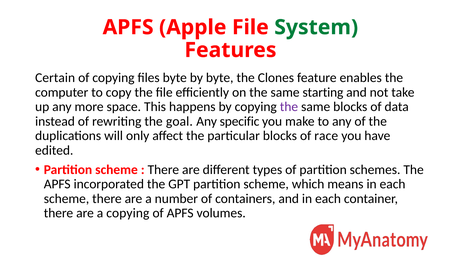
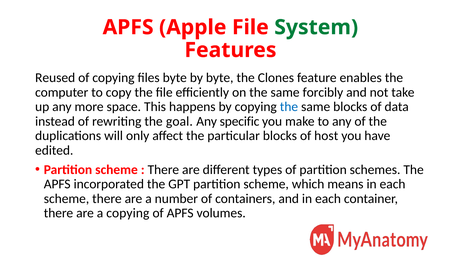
Certain: Certain -> Reused
starting: starting -> forcibly
the at (289, 107) colour: purple -> blue
race: race -> host
